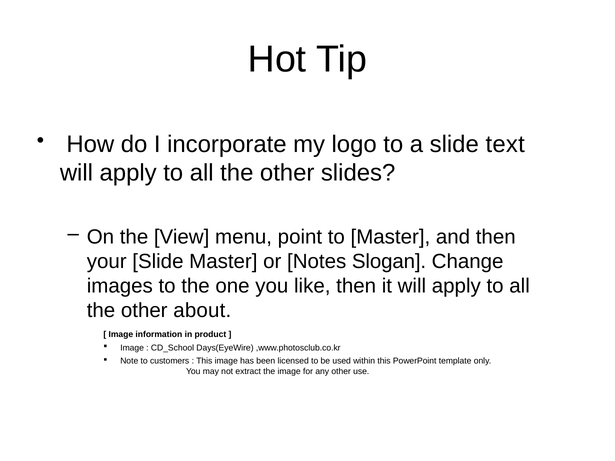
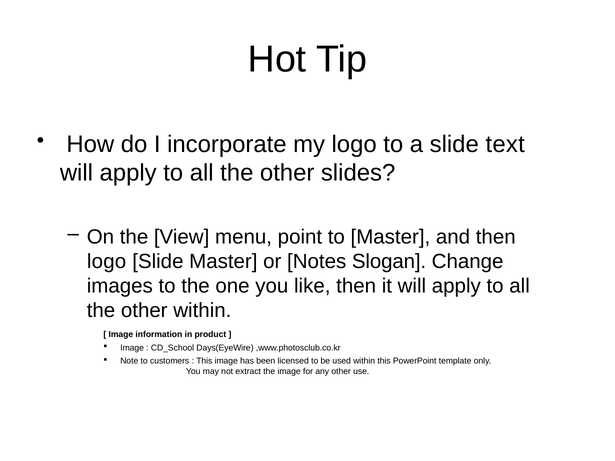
your at (107, 262): your -> logo
other about: about -> within
